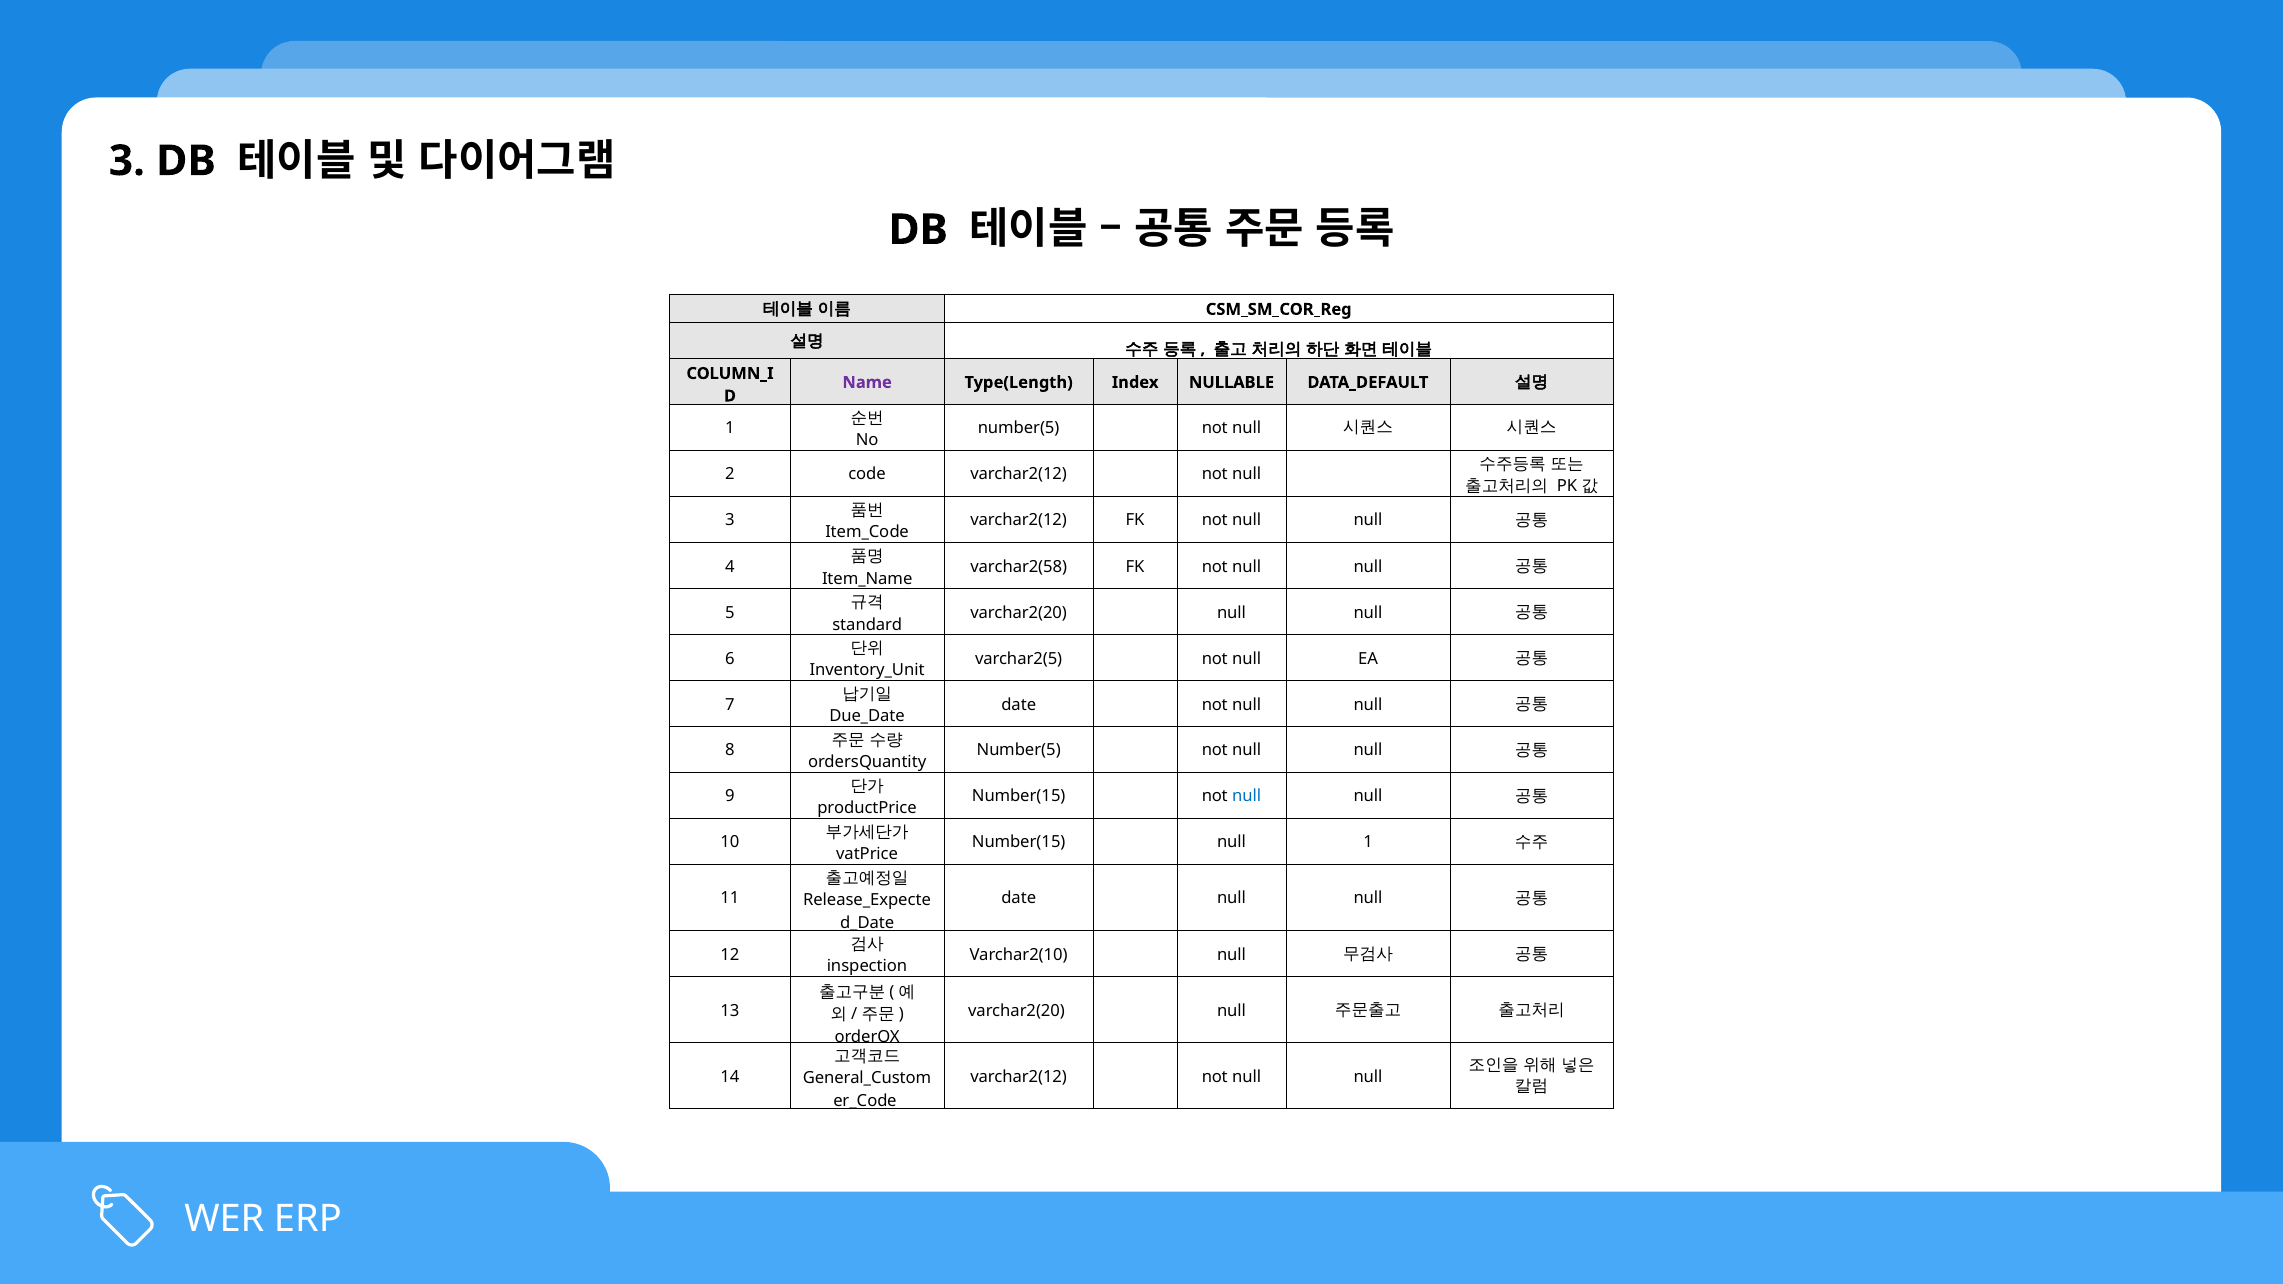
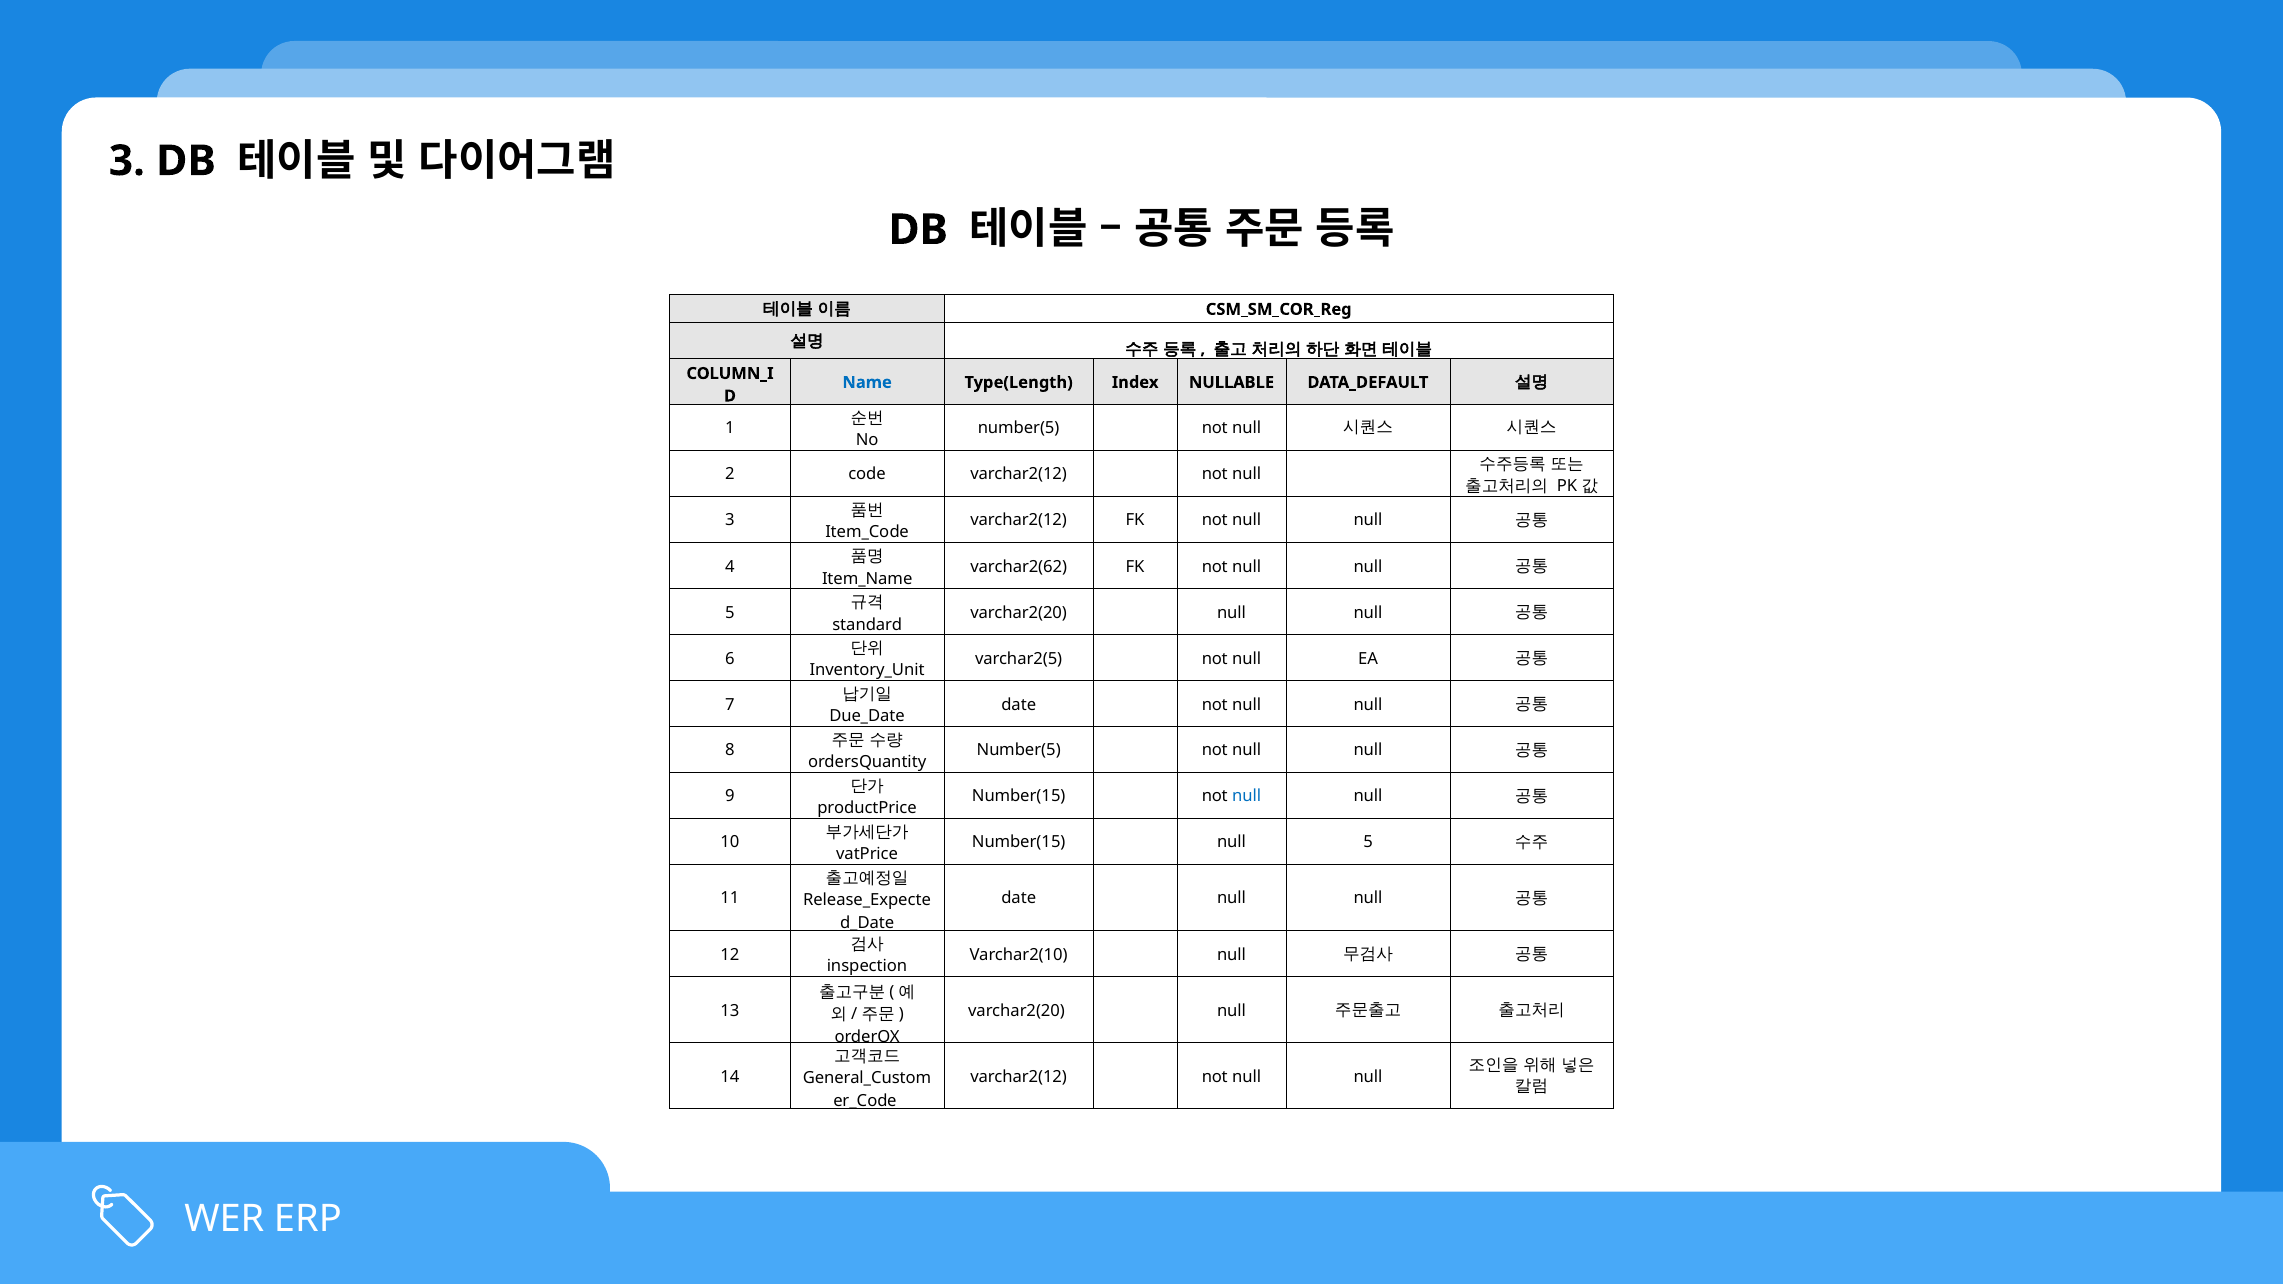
Name colour: purple -> blue
varchar2(58: varchar2(58 -> varchar2(62
null 1: 1 -> 5
